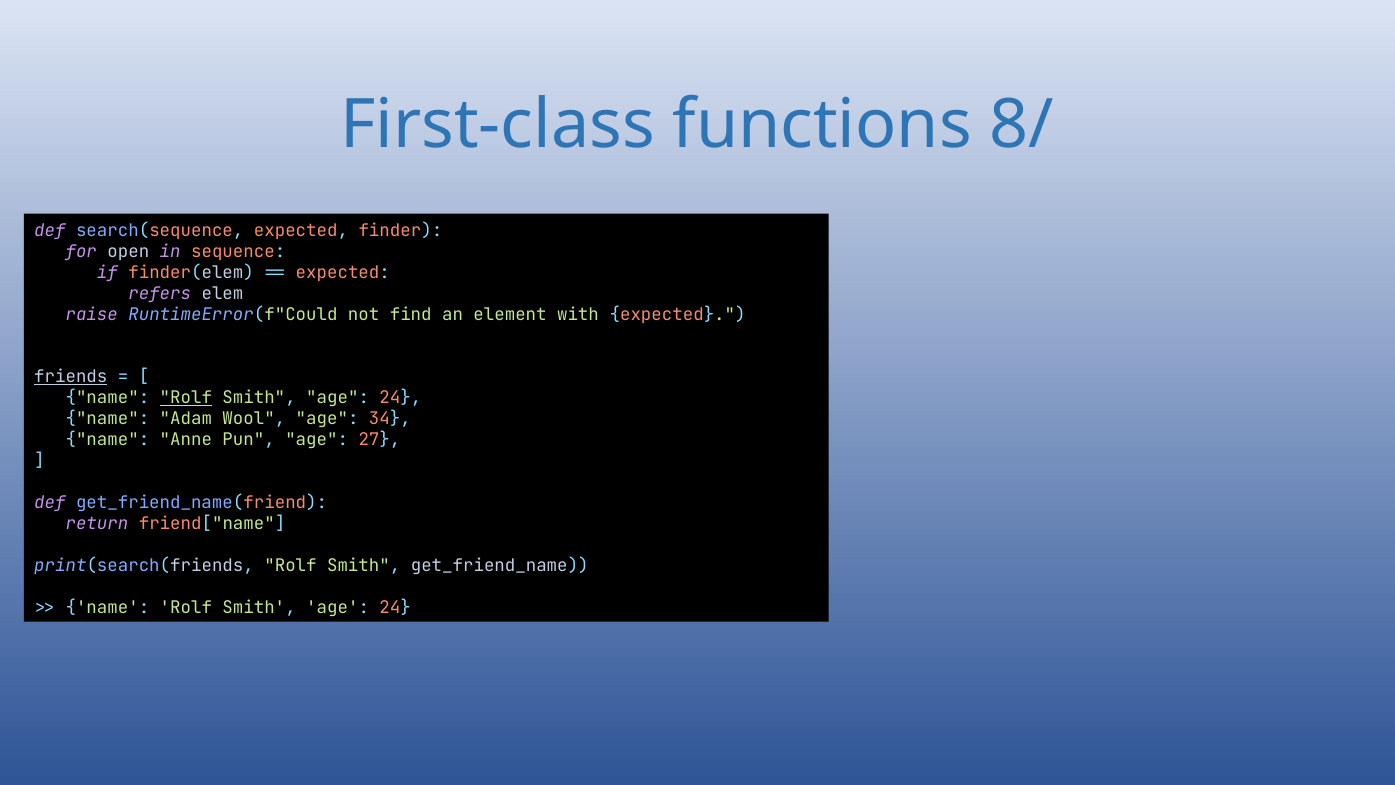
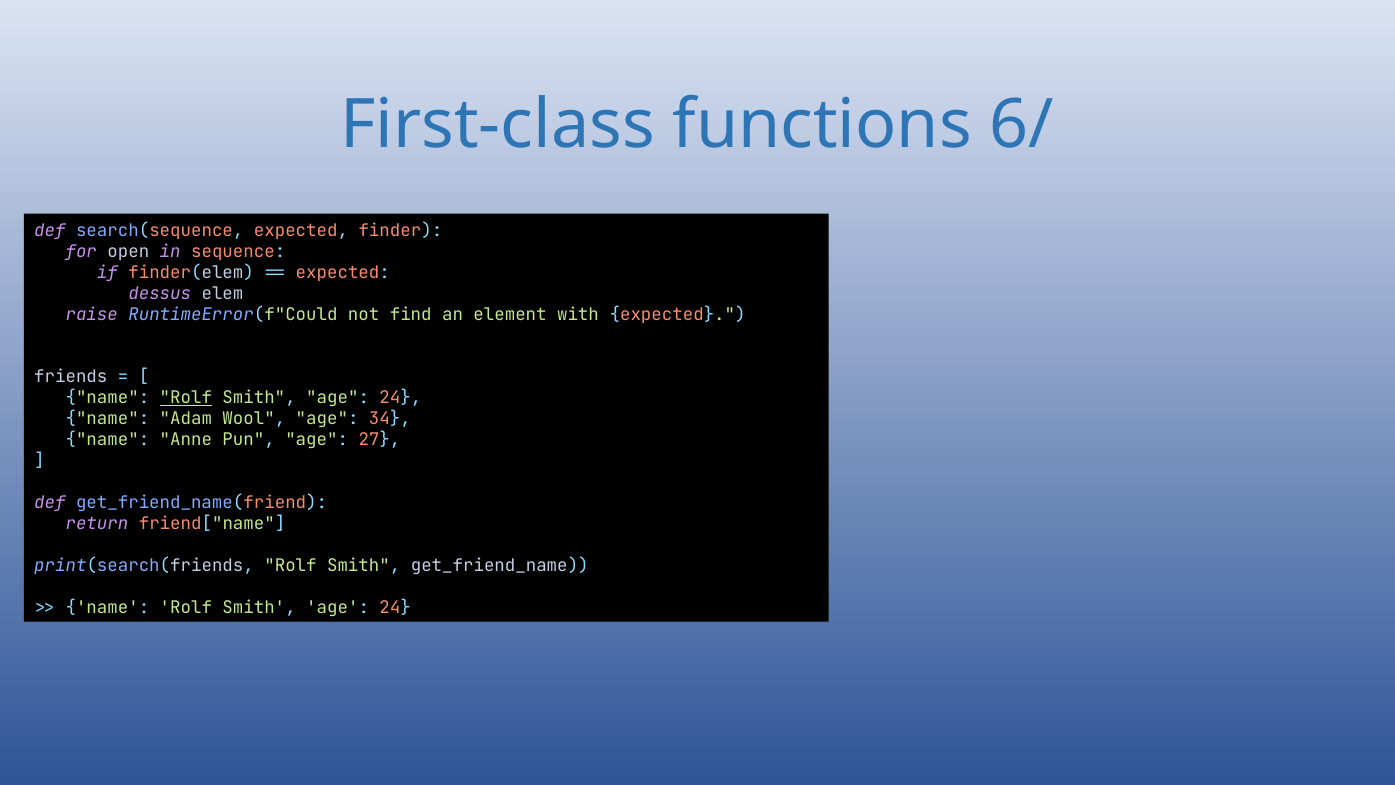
8/: 8/ -> 6/
refers: refers -> dessus
friends underline: present -> none
